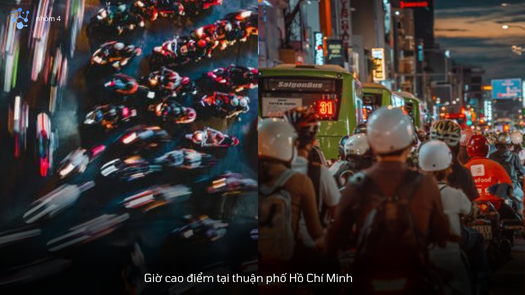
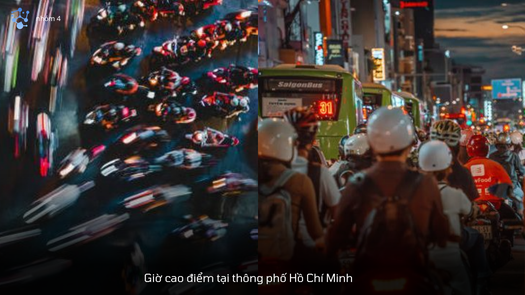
thuận: thuận -> thông
